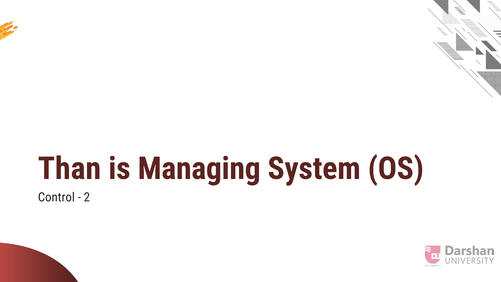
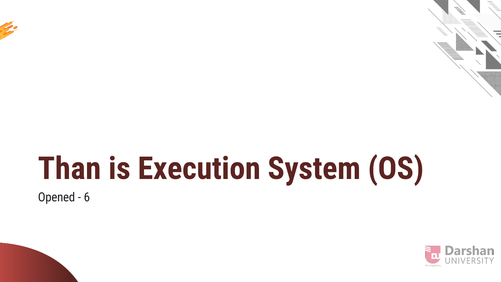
Managing: Managing -> Execution
Control: Control -> Opened
2: 2 -> 6
